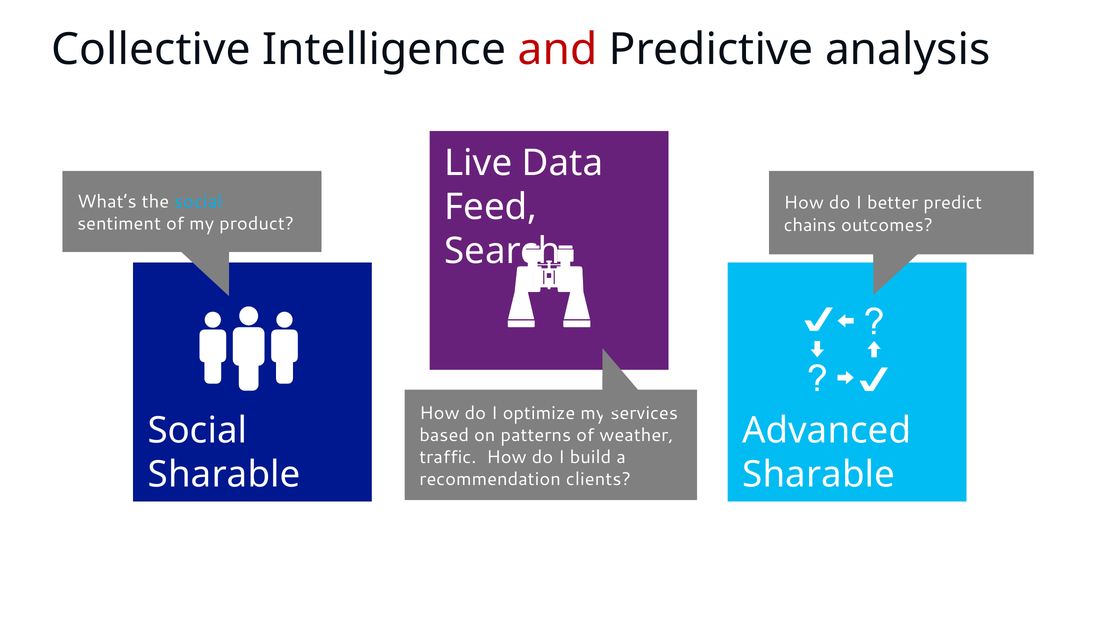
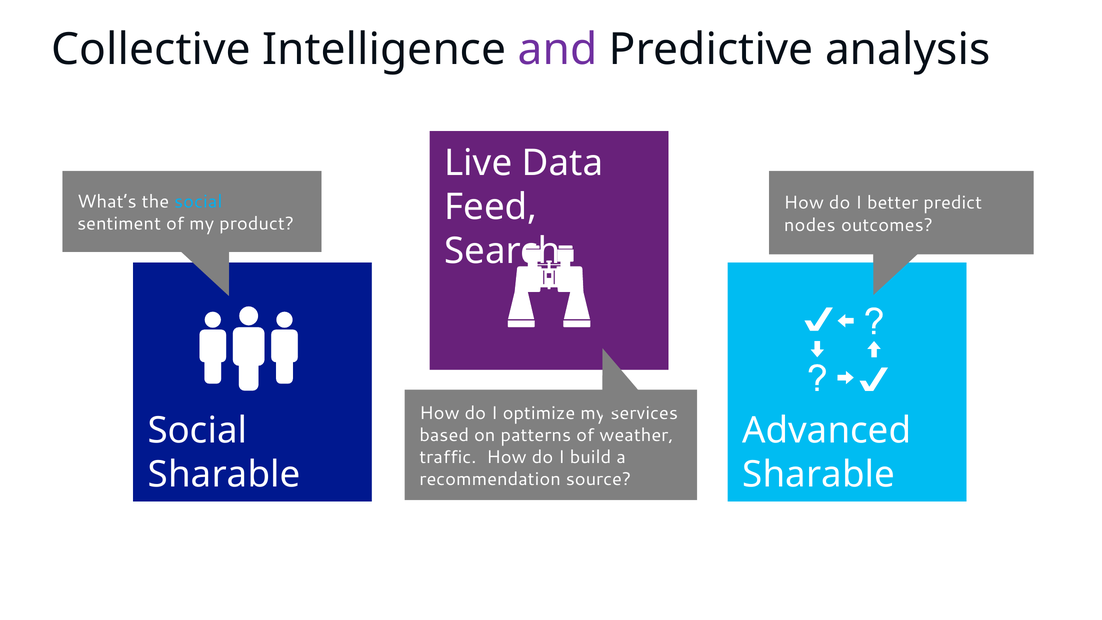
and colour: red -> purple
chains: chains -> nodes
clients: clients -> source
